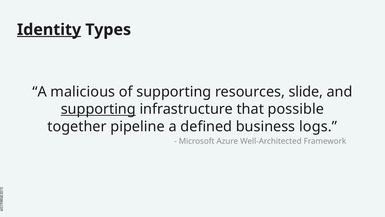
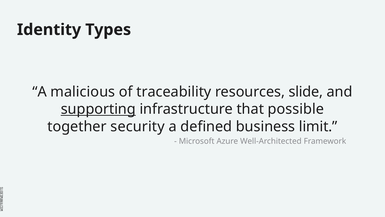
Identity underline: present -> none
of supporting: supporting -> traceability
pipeline: pipeline -> security
logs: logs -> limit
